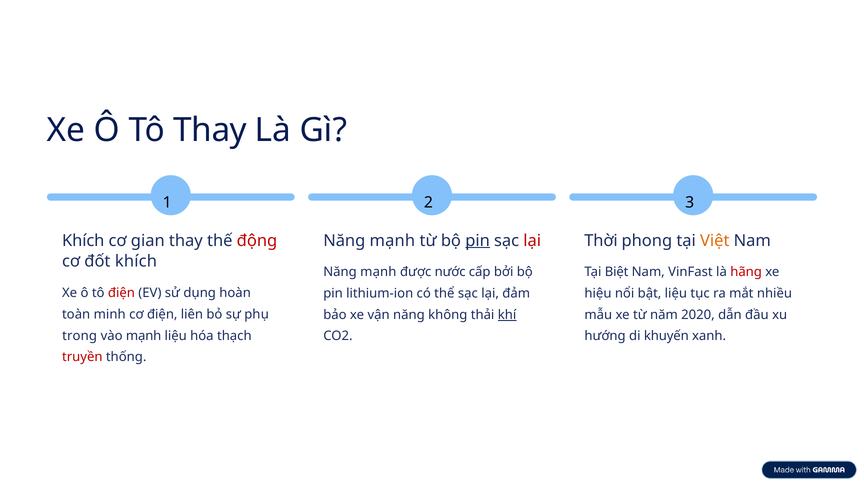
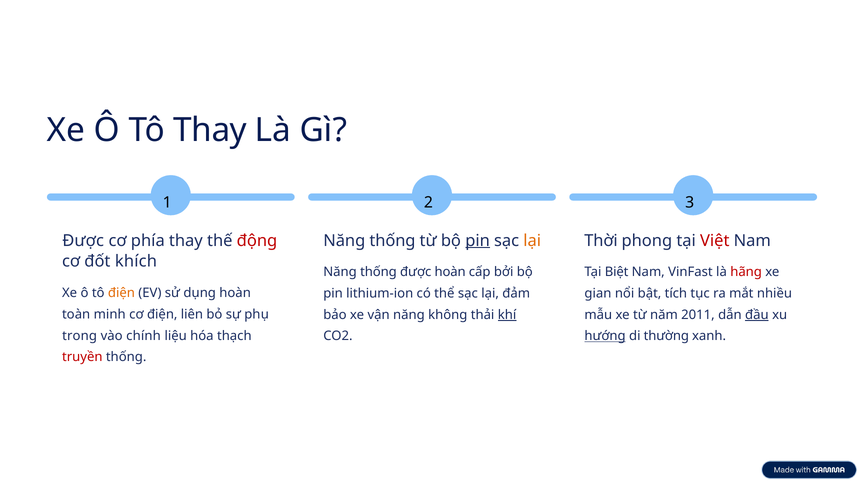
Khích at (83, 241): Khích -> Được
gian: gian -> phía
mạnh at (392, 241): mạnh -> thống
lại at (532, 241) colour: red -> orange
Việt colour: orange -> red
mạnh at (378, 272): mạnh -> thống
được nước: nước -> hoàn
điện at (121, 293) colour: red -> orange
hiệu: hiệu -> gian
bật liệu: liệu -> tích
2020: 2020 -> 2011
đầu underline: none -> present
vào mạnh: mạnh -> chính
hướng underline: none -> present
khuyến: khuyến -> thường
